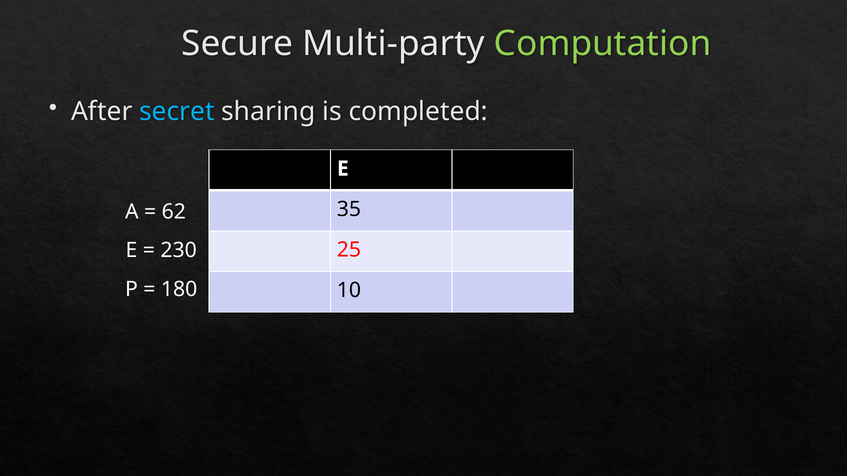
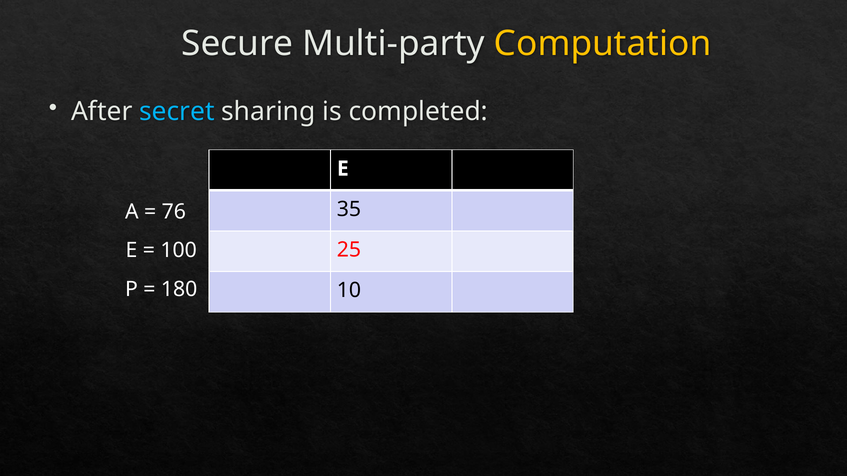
Computation colour: light green -> yellow
62: 62 -> 76
230: 230 -> 100
